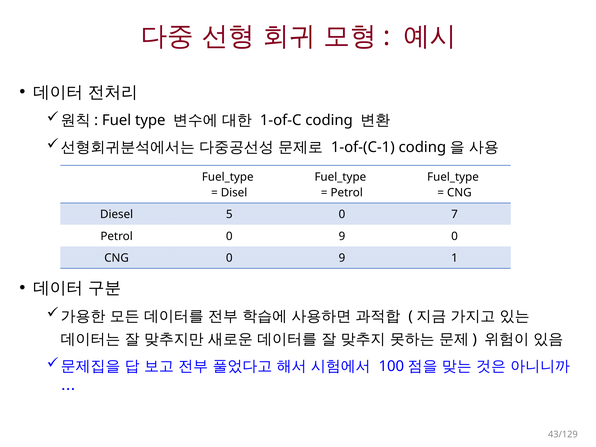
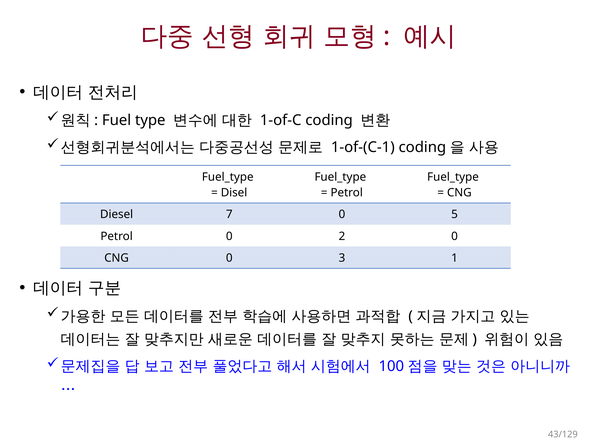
5: 5 -> 7
7: 7 -> 5
Petrol 0 9: 9 -> 2
CNG 0 9: 9 -> 3
